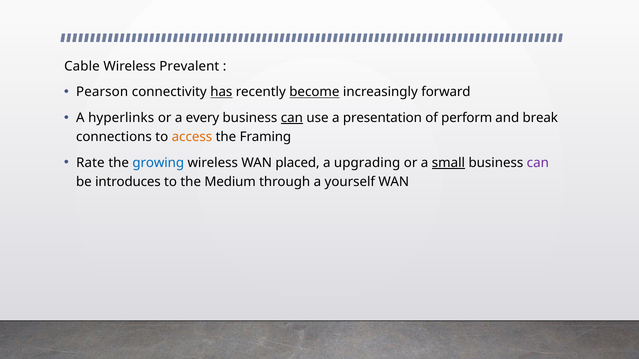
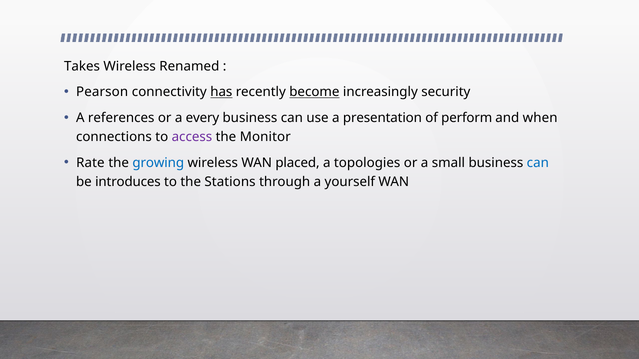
Cable: Cable -> Takes
Prevalent: Prevalent -> Renamed
forward: forward -> security
hyperlinks: hyperlinks -> references
can at (292, 118) underline: present -> none
break: break -> when
access colour: orange -> purple
Framing: Framing -> Monitor
upgrading: upgrading -> topologies
small underline: present -> none
can at (538, 163) colour: purple -> blue
Medium: Medium -> Stations
